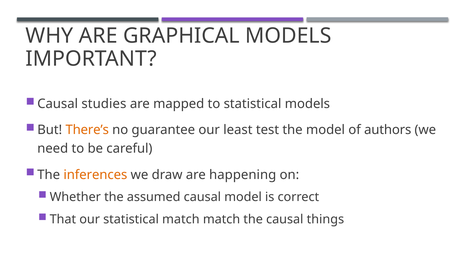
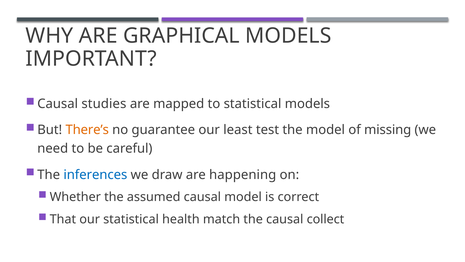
authors: authors -> missing
inferences colour: orange -> blue
statistical match: match -> health
things: things -> collect
